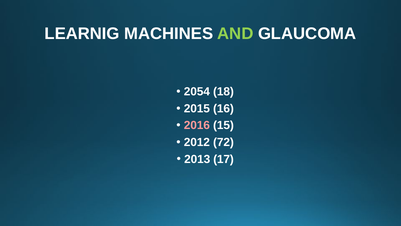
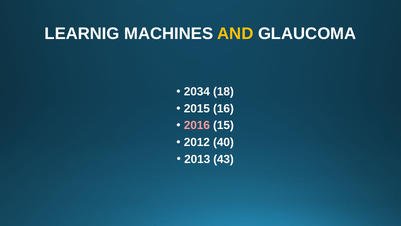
AND colour: light green -> yellow
2054: 2054 -> 2034
72: 72 -> 40
17: 17 -> 43
